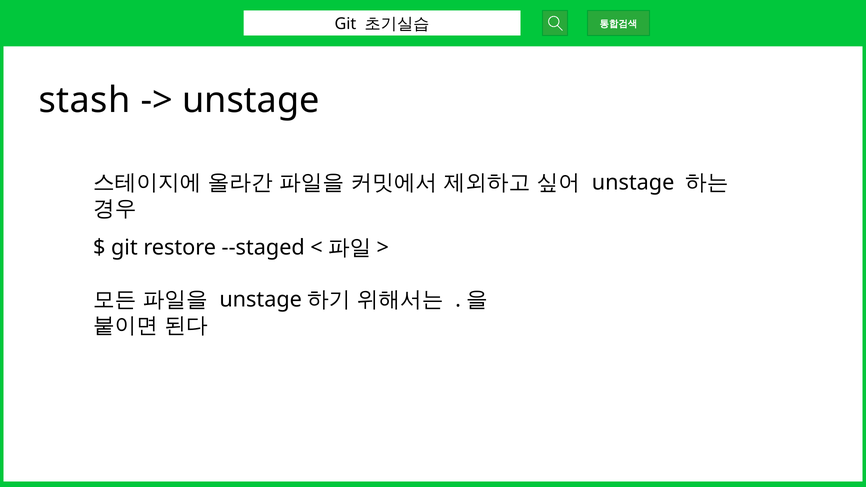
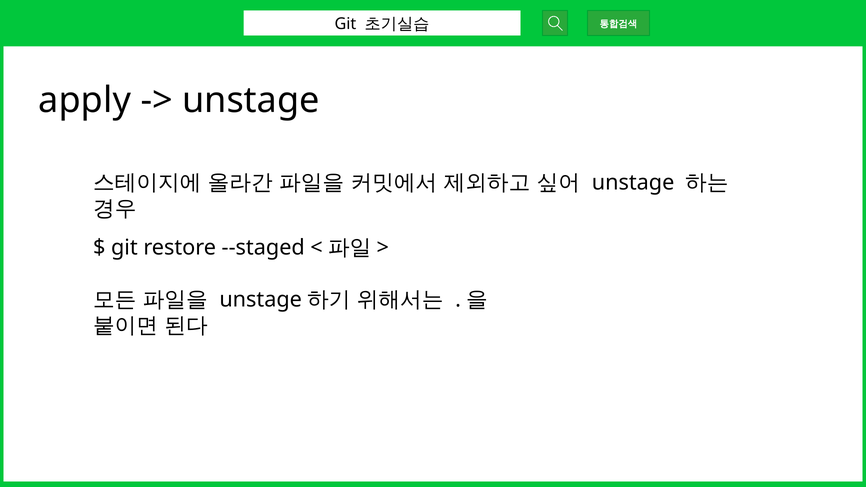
stash: stash -> apply
